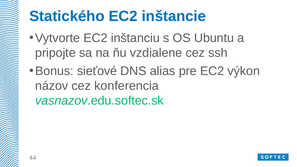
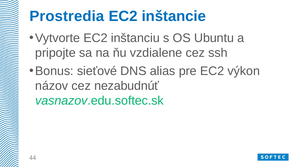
Statického: Statického -> Prostredia
konferencia: konferencia -> nezabudnúť
